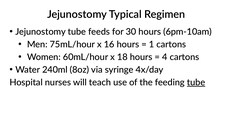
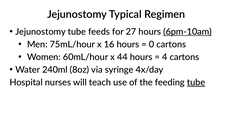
30: 30 -> 27
6pm-10am underline: none -> present
1: 1 -> 0
18: 18 -> 44
